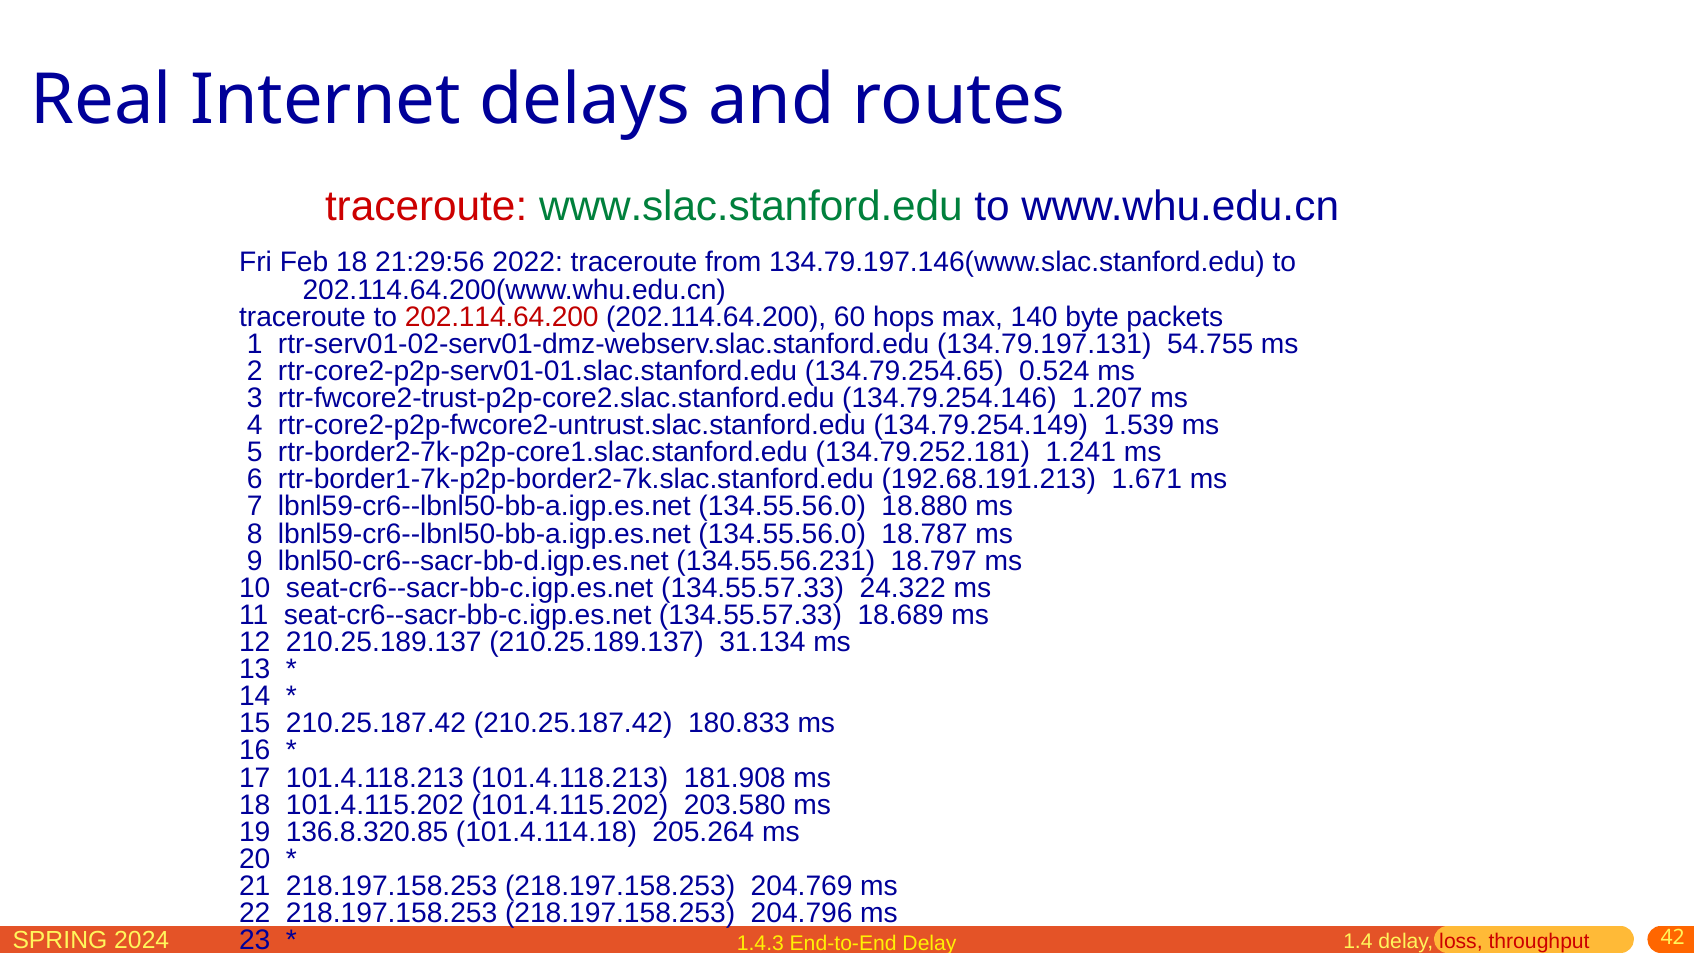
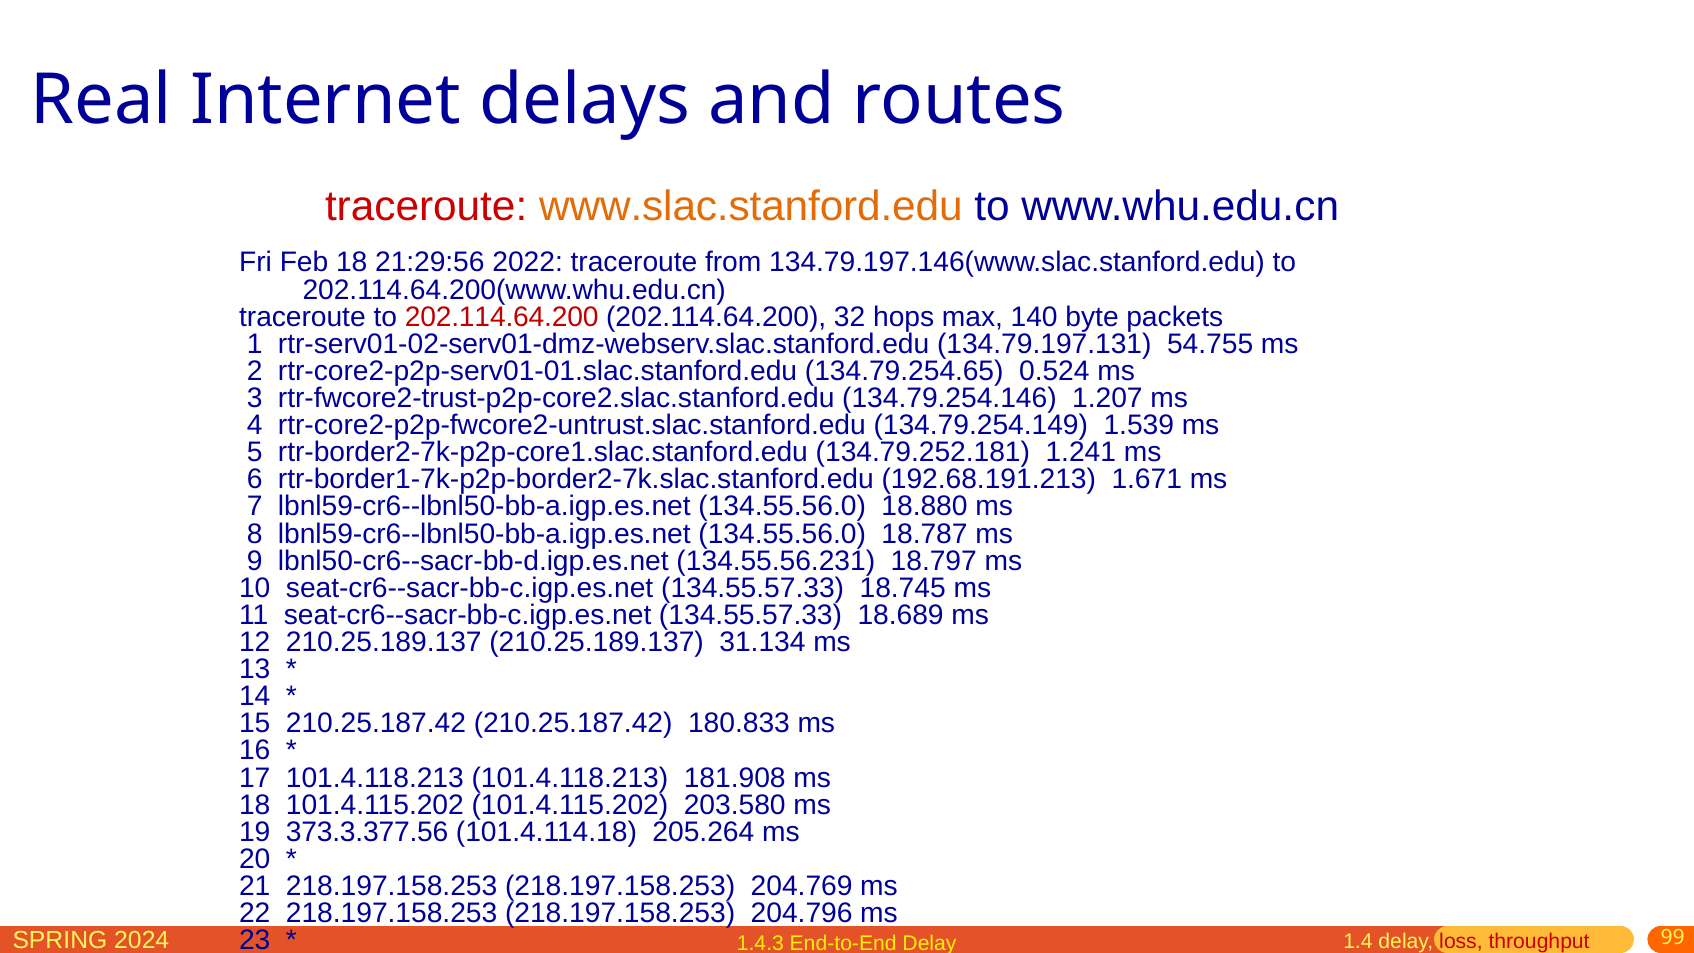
www.slac.stanford.edu colour: green -> orange
60: 60 -> 32
24.322: 24.322 -> 18.745
136.8.320.85: 136.8.320.85 -> 373.3.377.56
42: 42 -> 99
